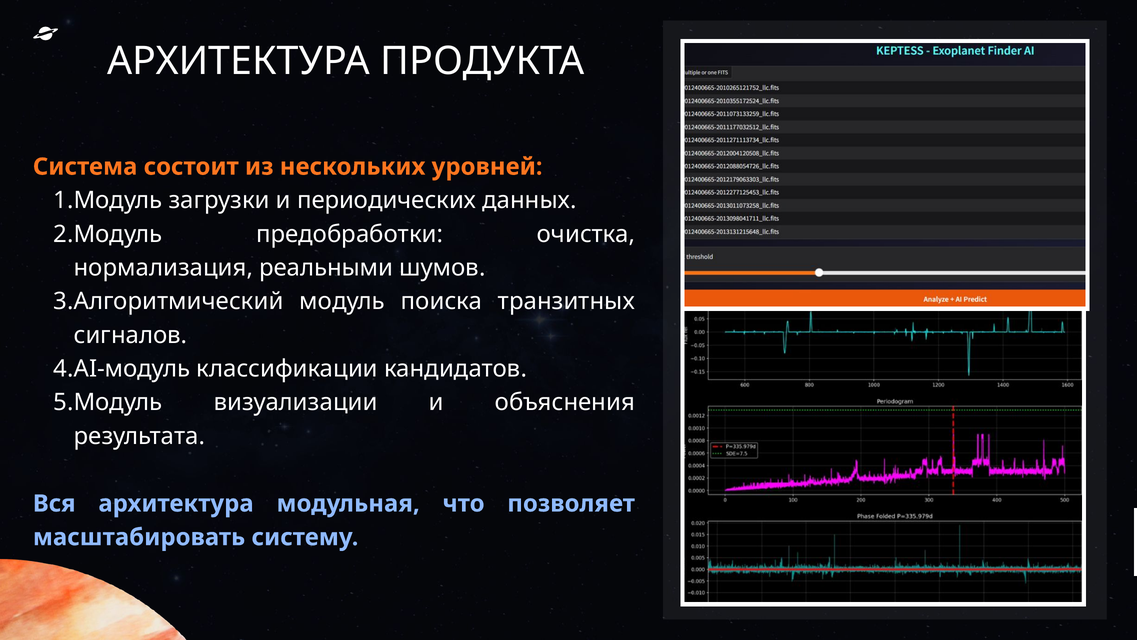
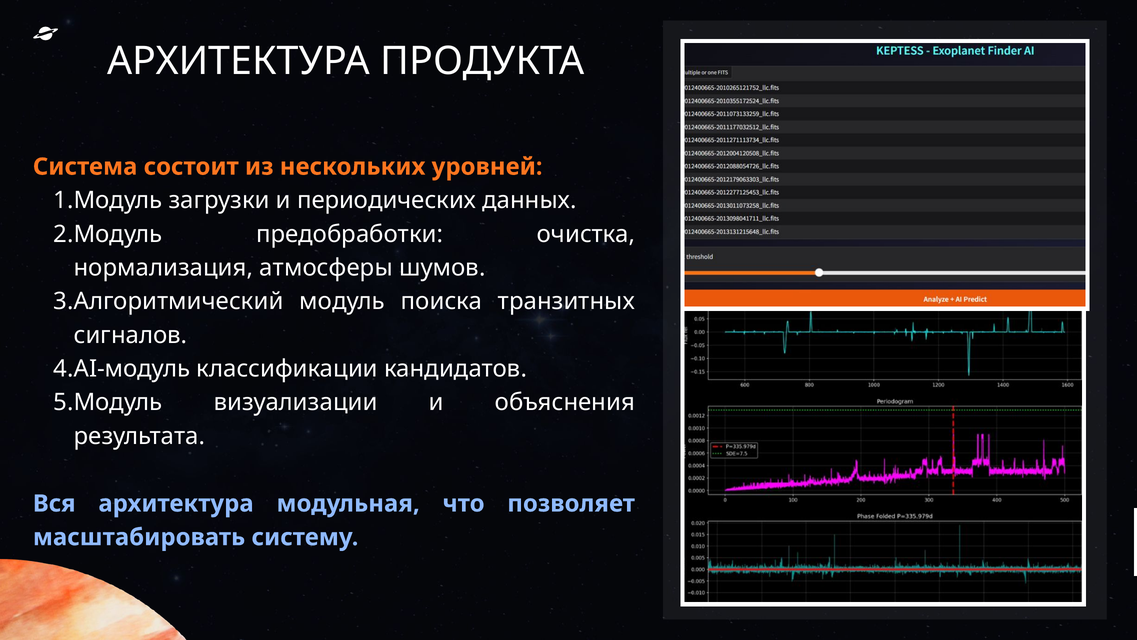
реальными: реальными -> атмосферы
